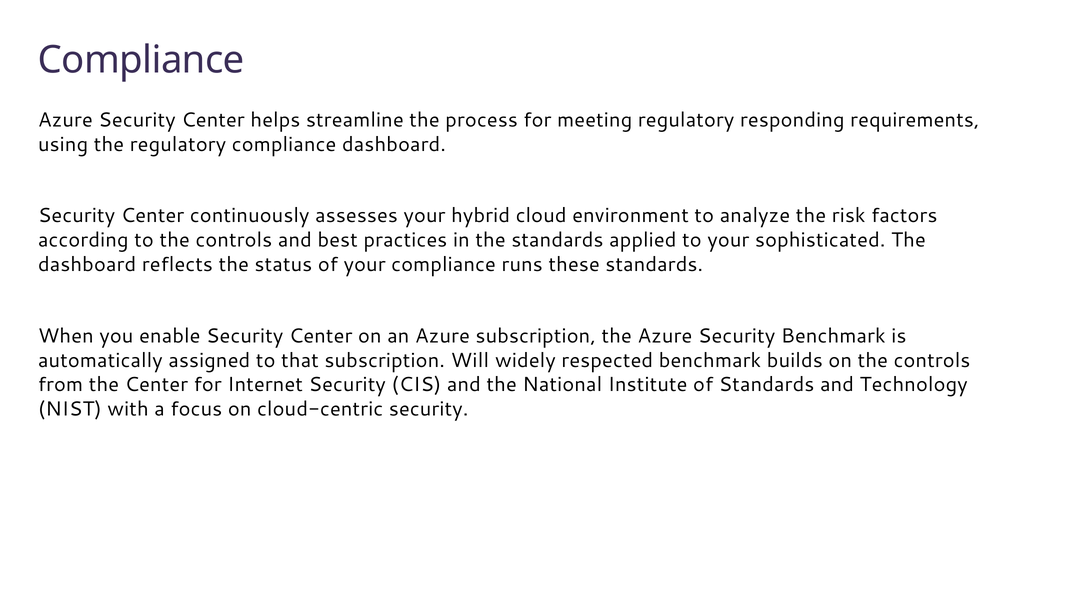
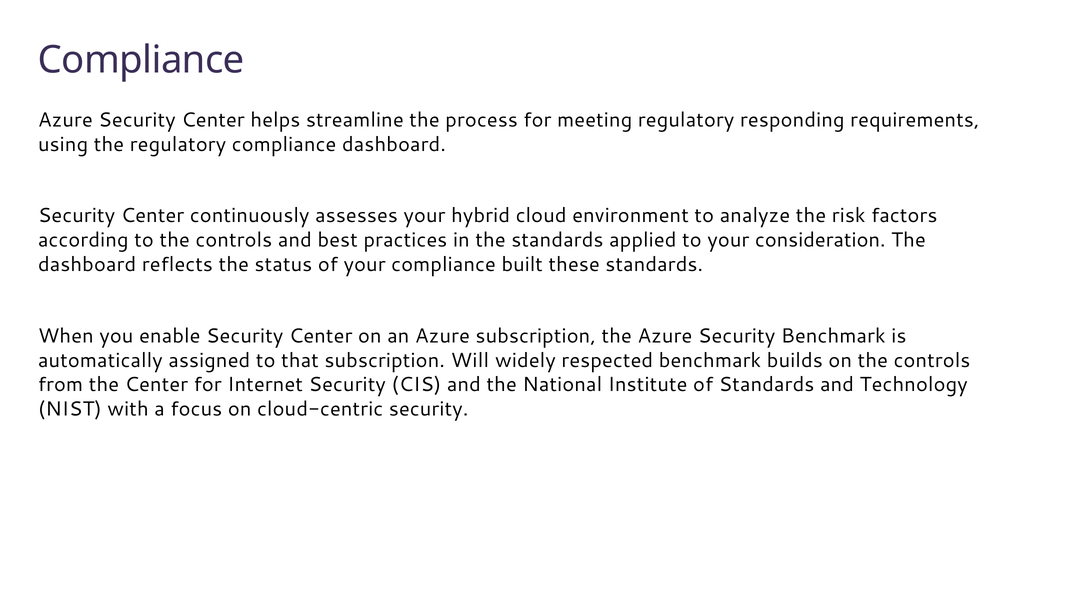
sophisticated: sophisticated -> consideration
runs: runs -> built
